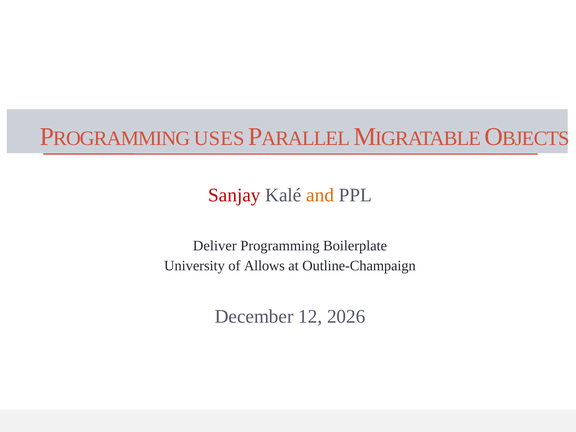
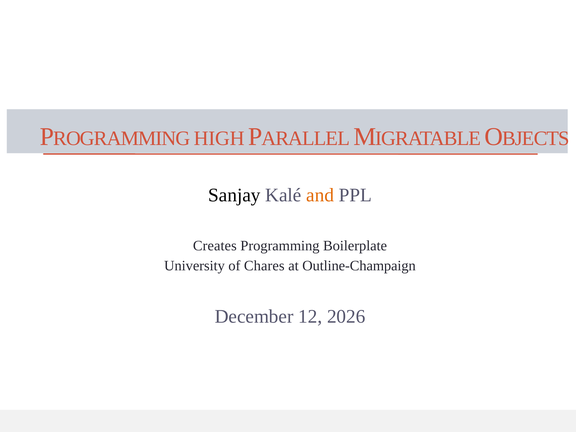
USES: USES -> HIGH
Sanjay colour: red -> black
Deliver: Deliver -> Creates
Allows: Allows -> Chares
